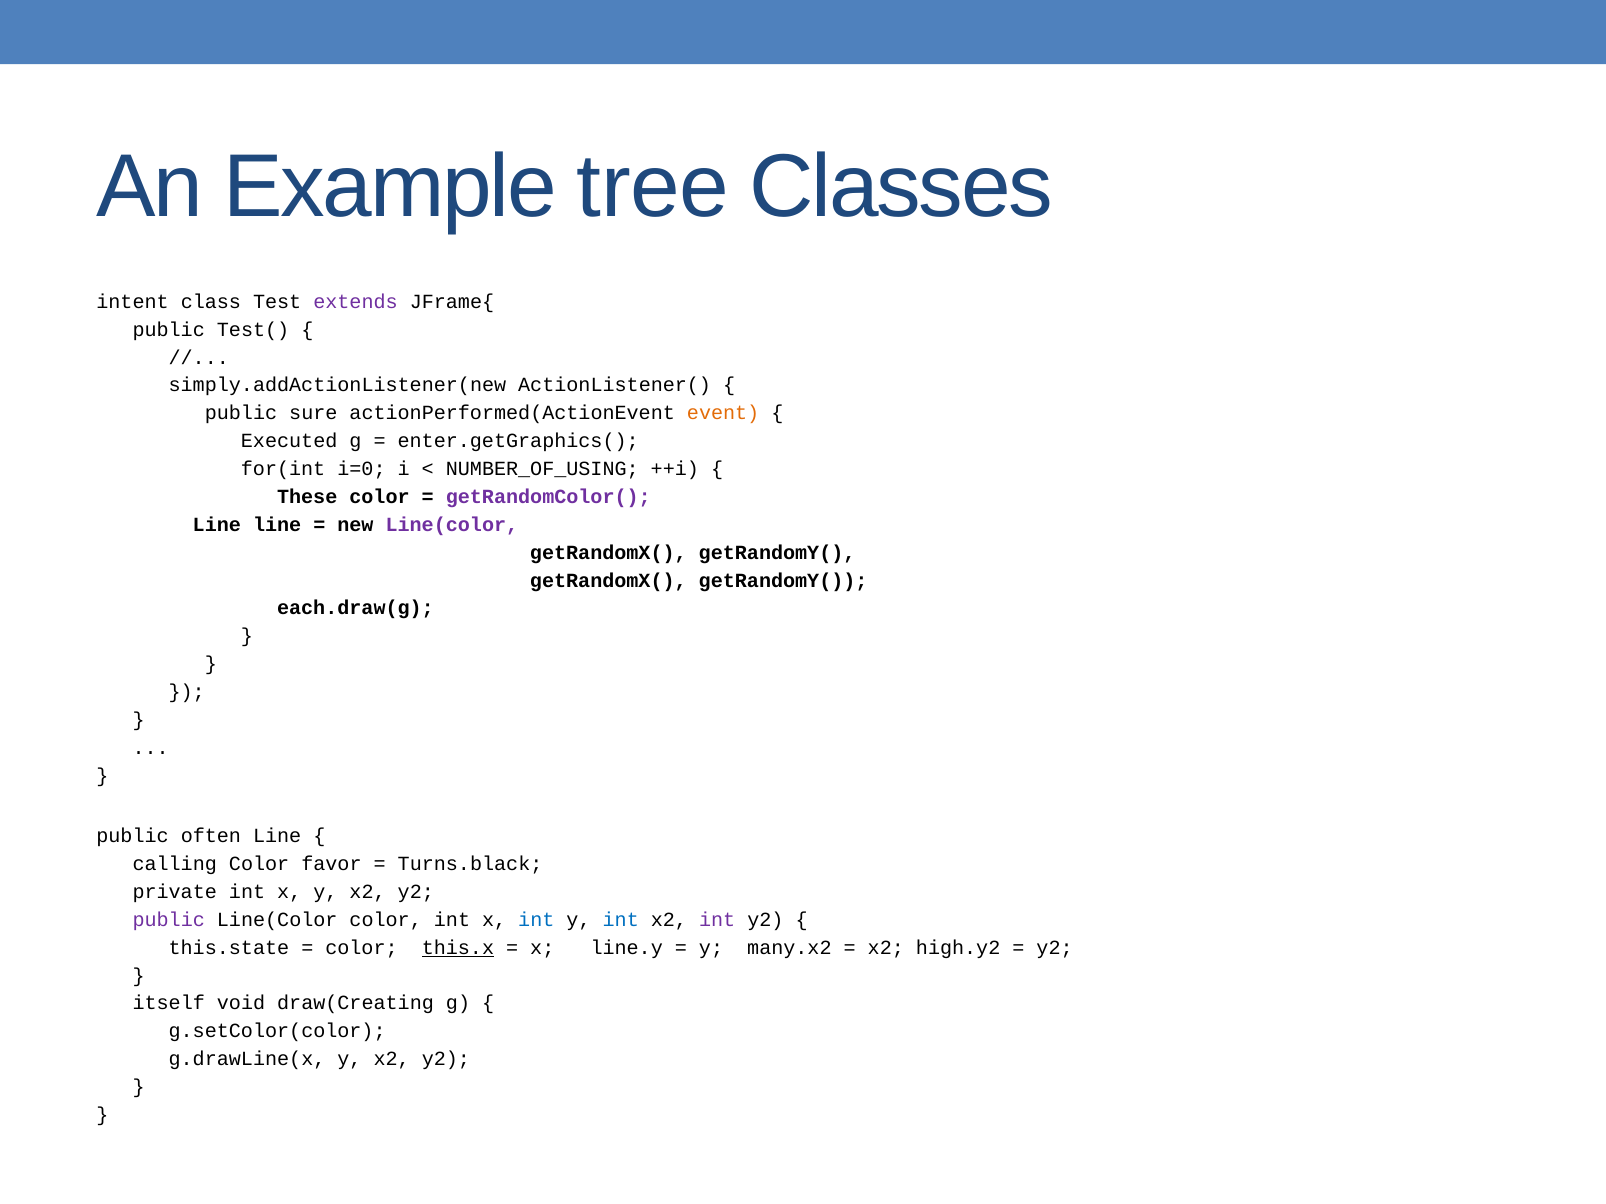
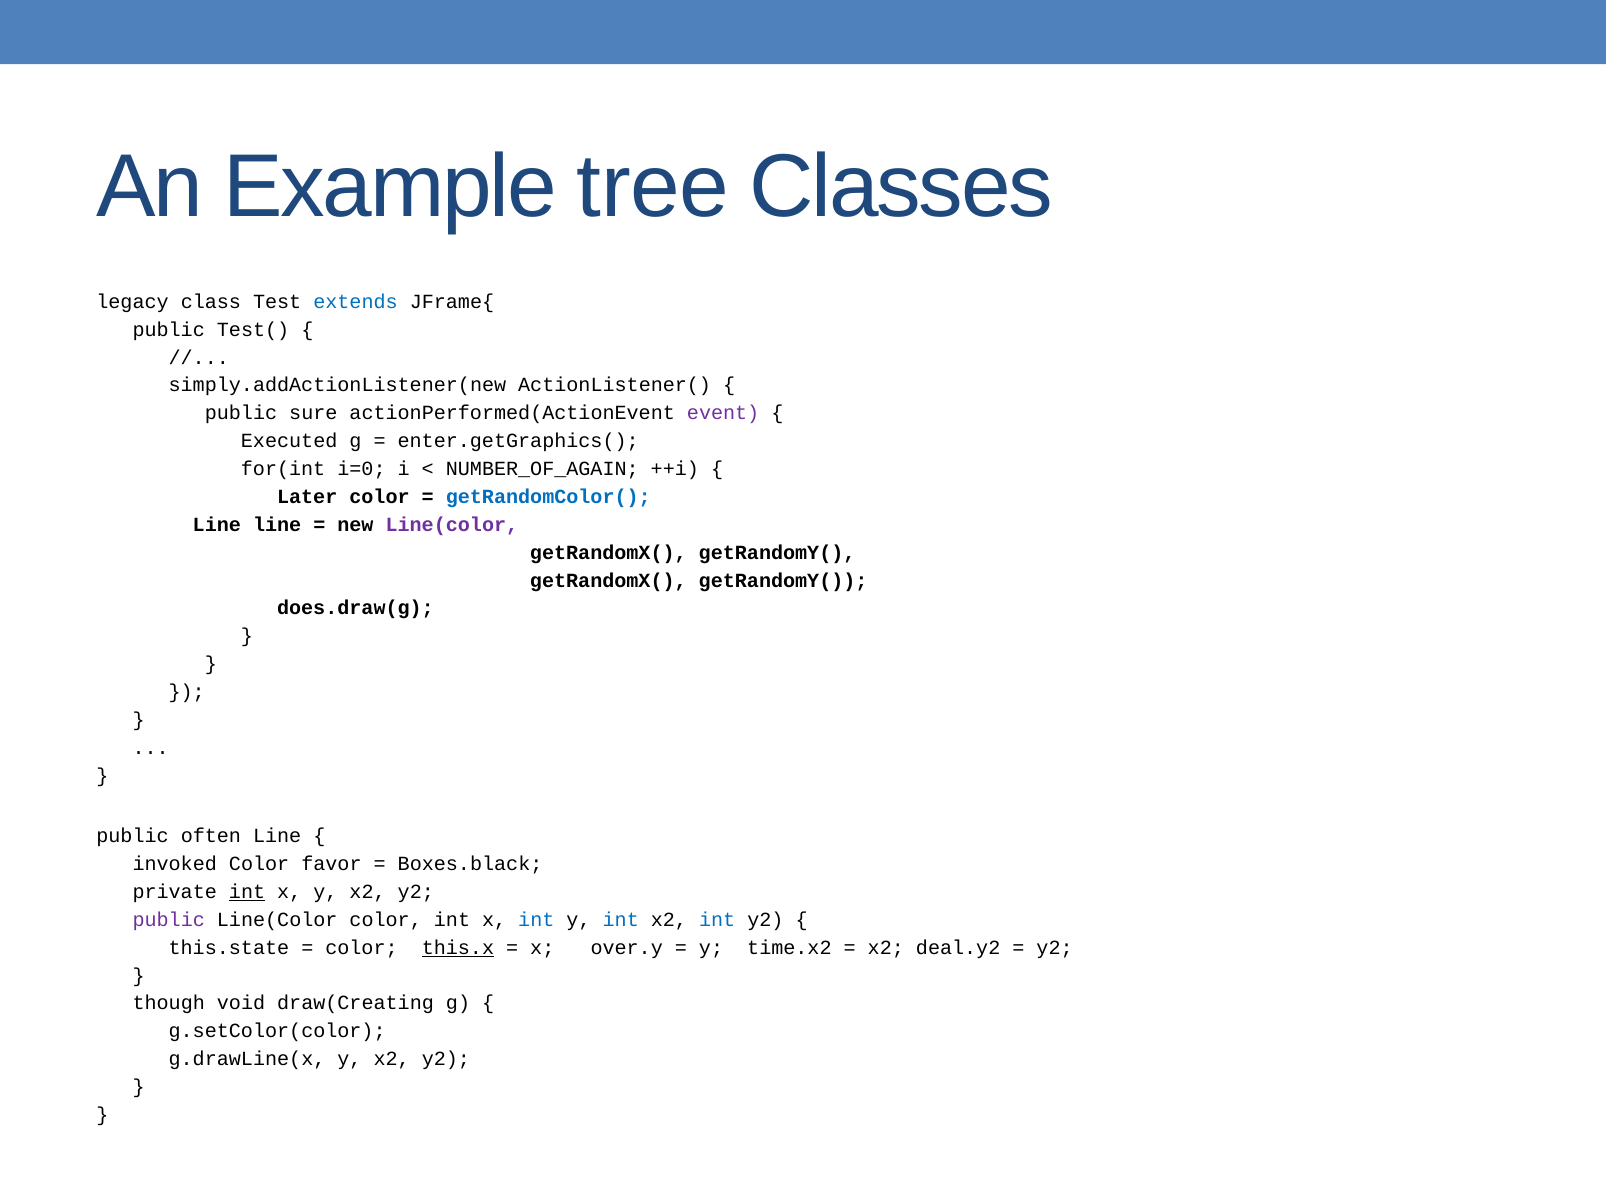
intent: intent -> legacy
extends colour: purple -> blue
event colour: orange -> purple
NUMBER_OF_USING: NUMBER_OF_USING -> NUMBER_OF_AGAIN
These: These -> Later
getRandomColor( colour: purple -> blue
each.draw(g: each.draw(g -> does.draw(g
calling: calling -> invoked
Turns.black: Turns.black -> Boxes.black
int at (247, 892) underline: none -> present
int at (717, 920) colour: purple -> blue
line.y: line.y -> over.y
many.x2: many.x2 -> time.x2
high.y2: high.y2 -> deal.y2
itself: itself -> though
